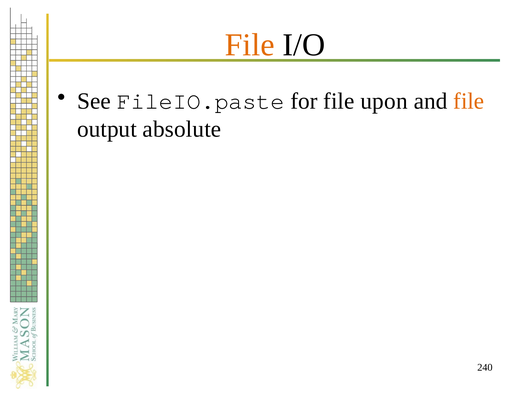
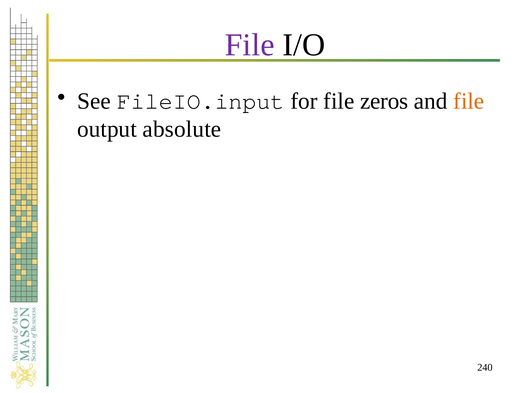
File at (250, 45) colour: orange -> purple
FileIO.paste: FileIO.paste -> FileIO.input
upon: upon -> zeros
